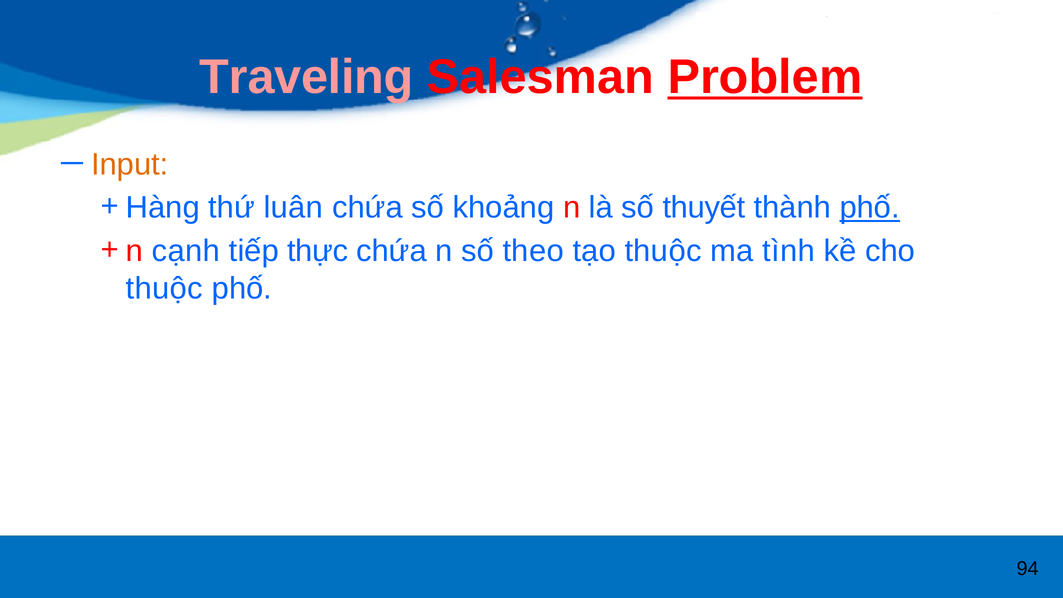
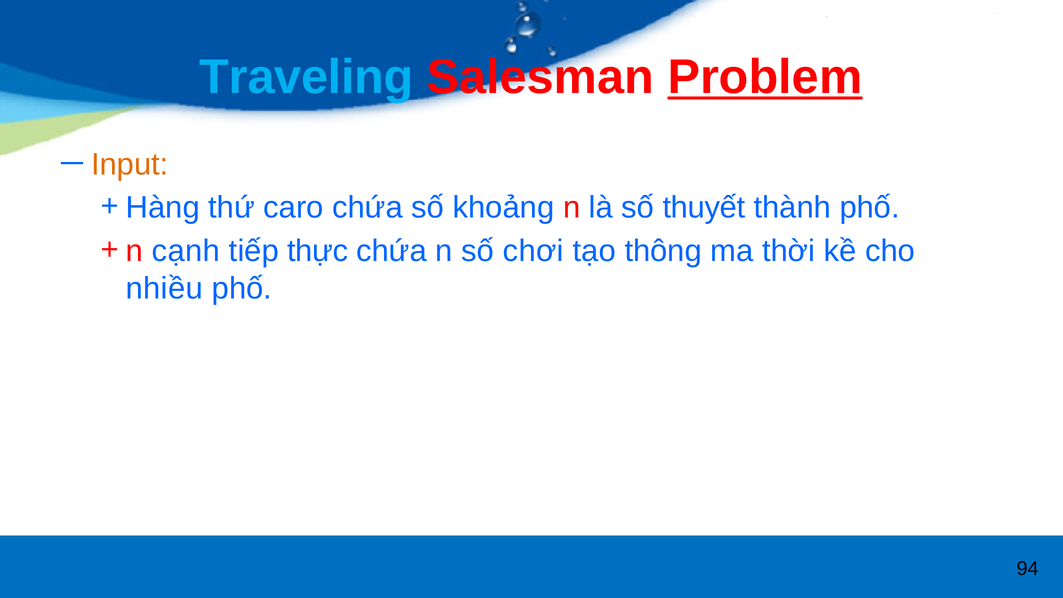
Traveling colour: pink -> light blue
luân: luân -> caro
phố at (870, 208) underline: present -> none
theo: theo -> chơi
tạo thuộc: thuộc -> thông
tình: tình -> thời
thuộc at (164, 288): thuộc -> nhiều
